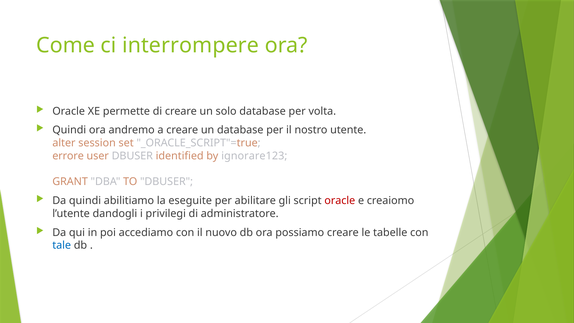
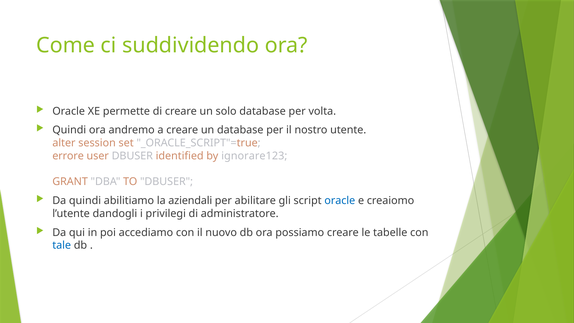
interrompere: interrompere -> suddividendo
eseguite: eseguite -> aziendali
oracle at (340, 201) colour: red -> blue
